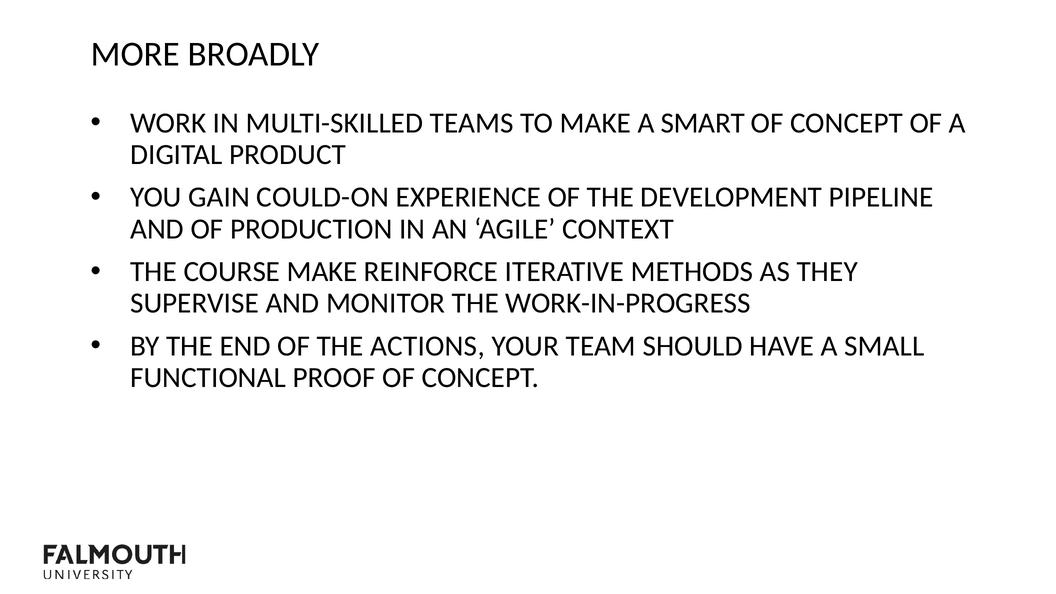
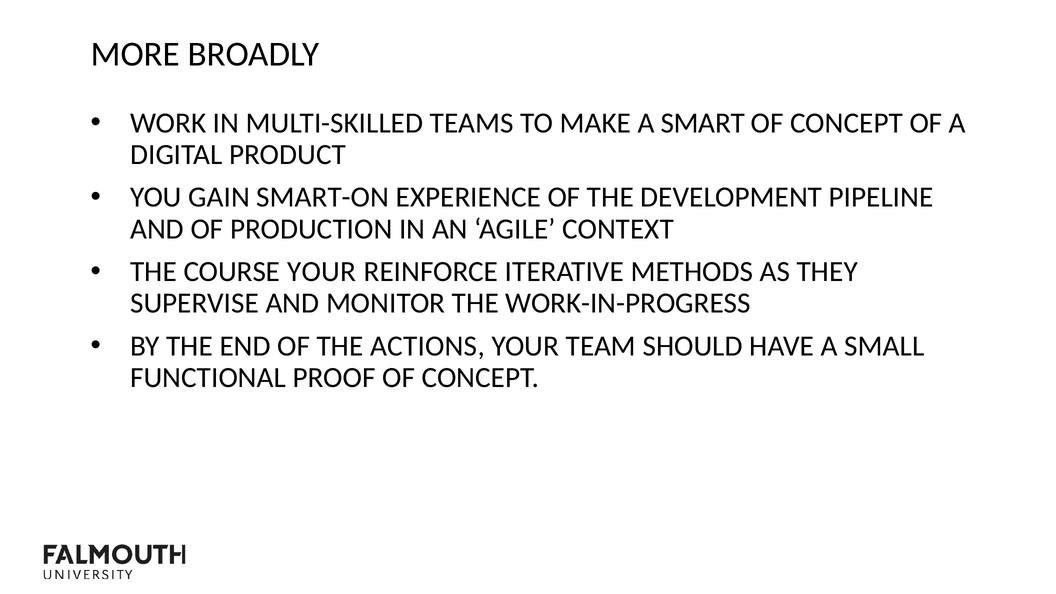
COULD-ON: COULD-ON -> SMART-ON
COURSE MAKE: MAKE -> YOUR
